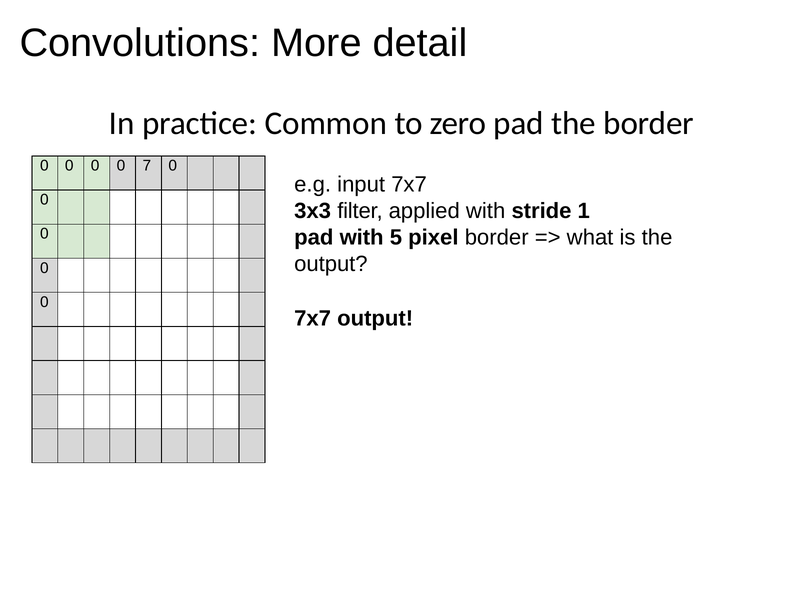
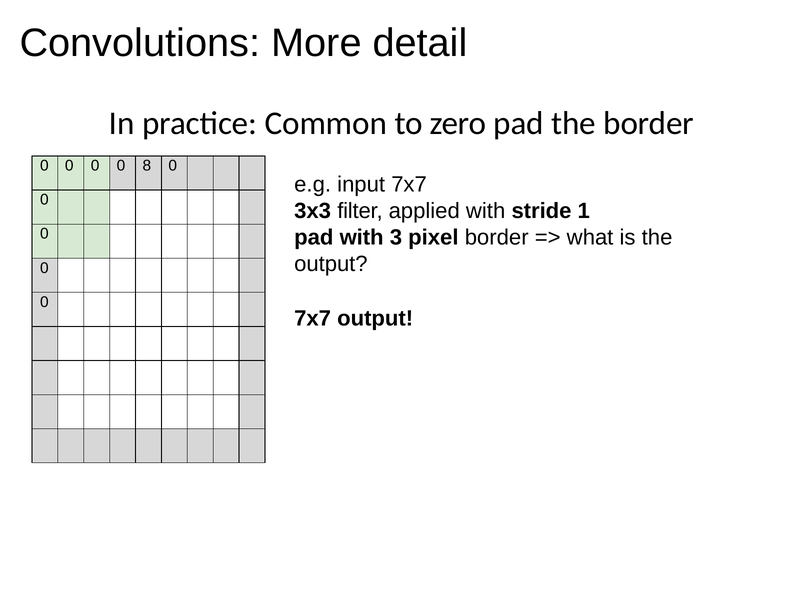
7: 7 -> 8
5: 5 -> 3
